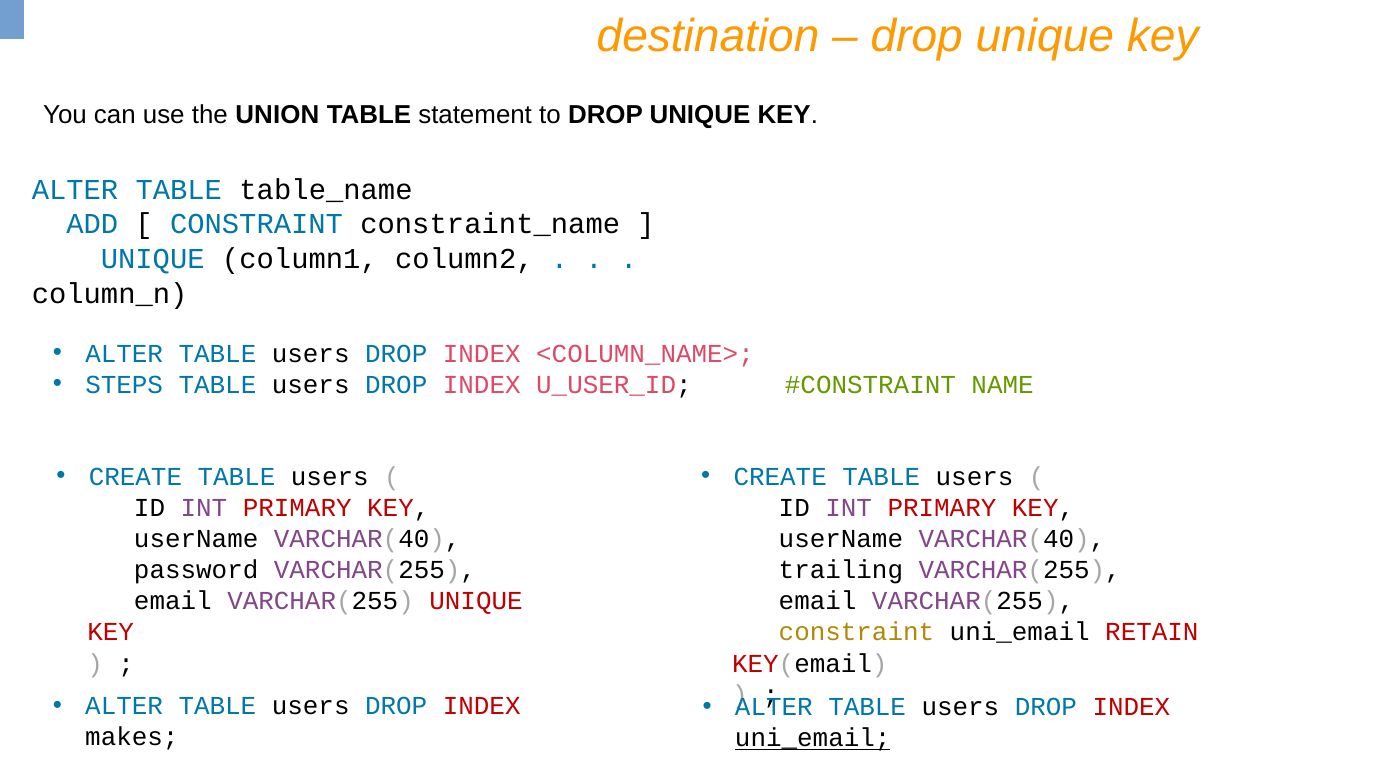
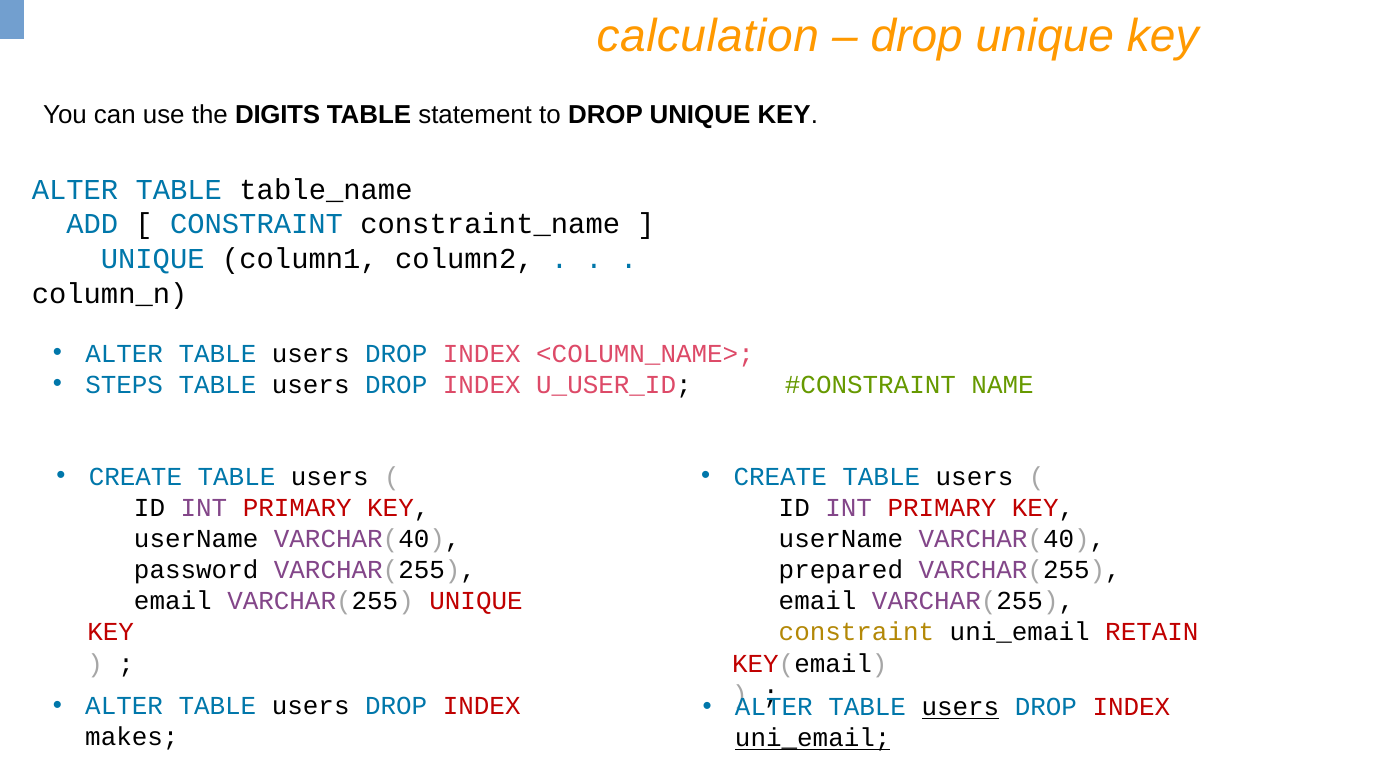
destination: destination -> calculation
UNION: UNION -> DIGITS
trailing: trailing -> prepared
users at (960, 707) underline: none -> present
